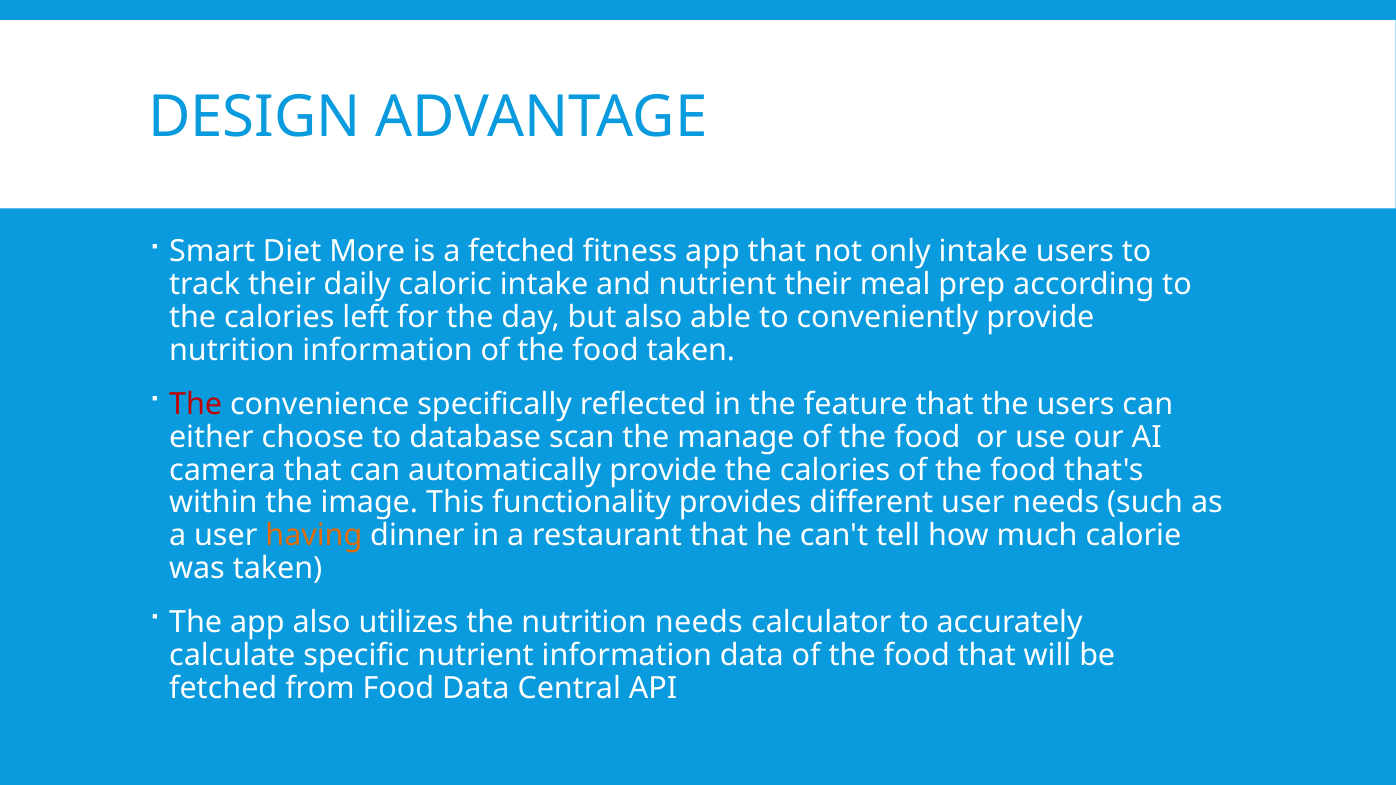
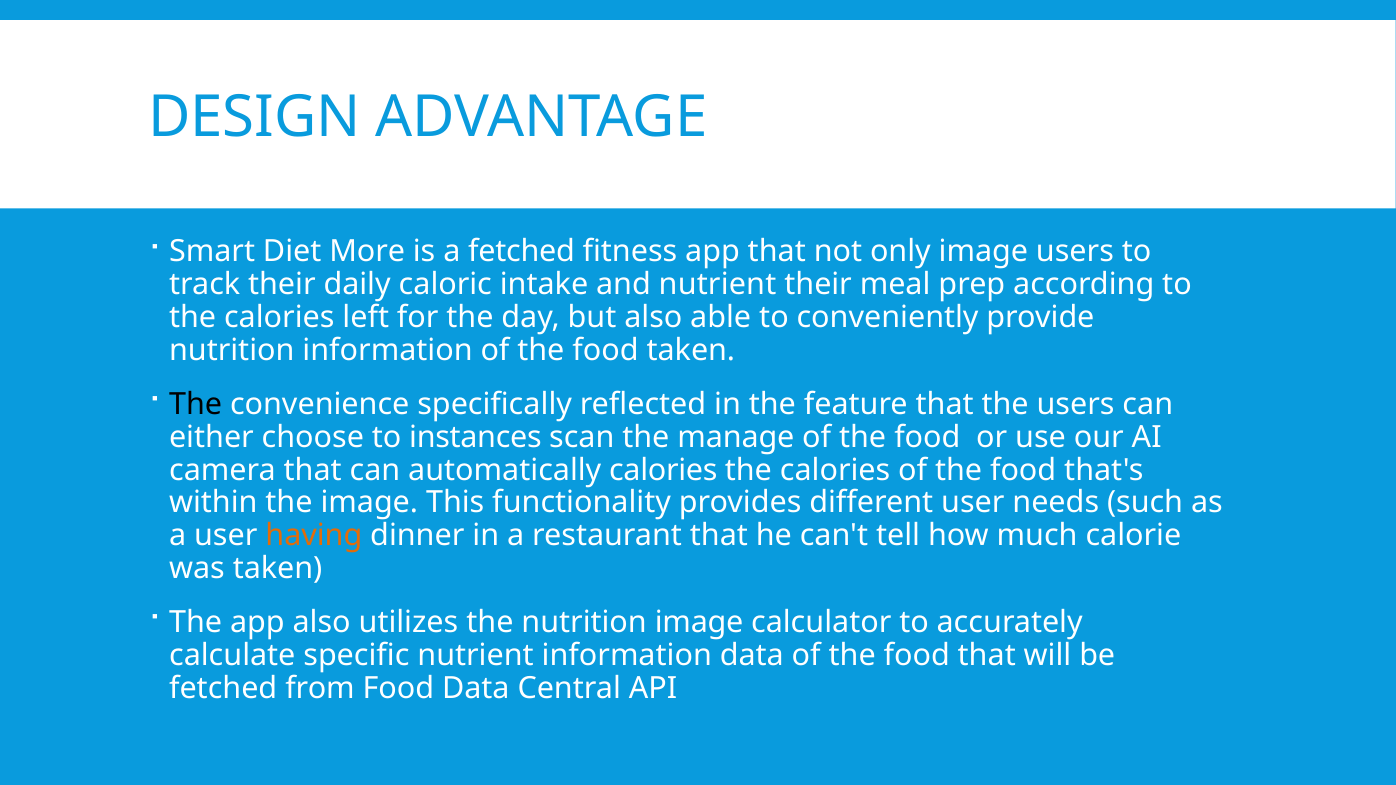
only intake: intake -> image
The at (196, 404) colour: red -> black
database: database -> instances
automatically provide: provide -> calories
nutrition needs: needs -> image
